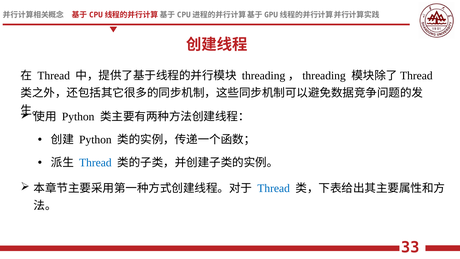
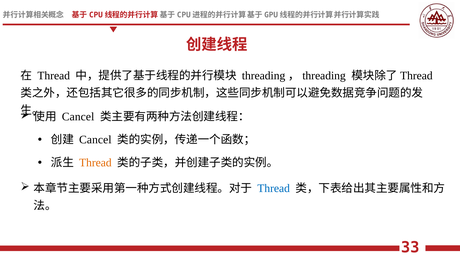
Python at (78, 117): Python -> Cancel
Python at (95, 140): Python -> Cancel
Thread at (95, 163) colour: blue -> orange
